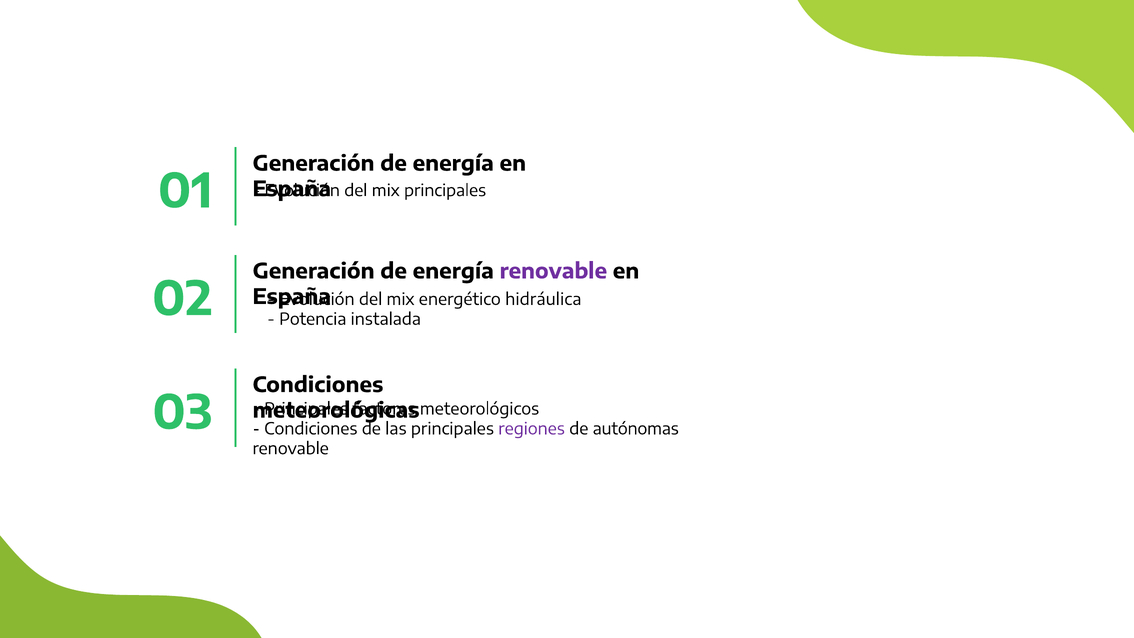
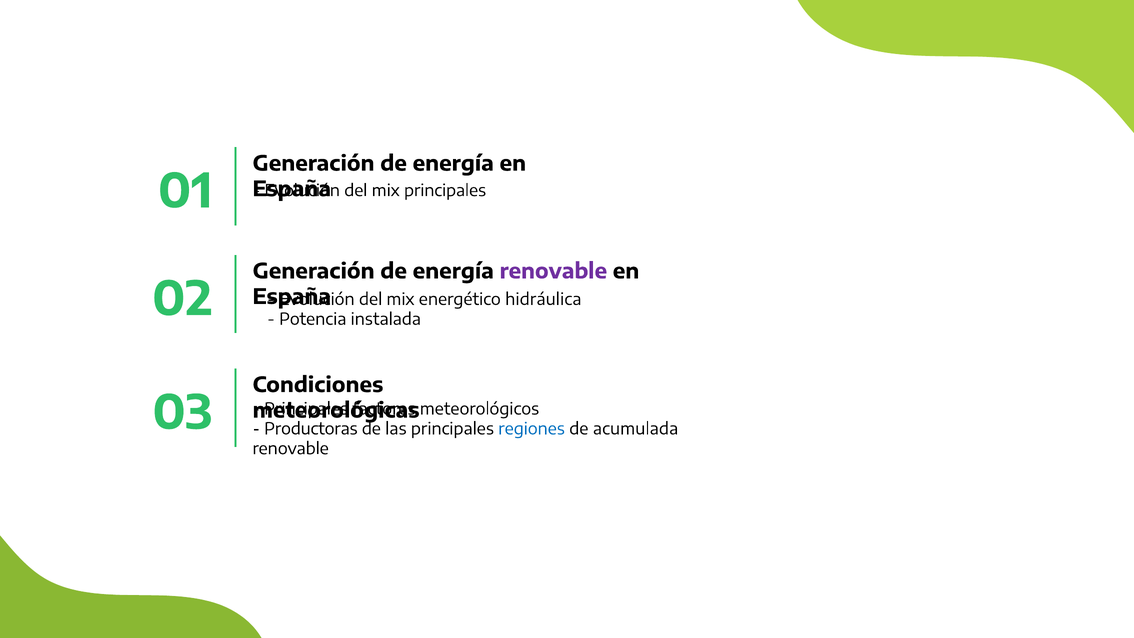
Condiciones at (311, 429): Condiciones -> Productoras
regiones colour: purple -> blue
autónomas: autónomas -> acumulada
